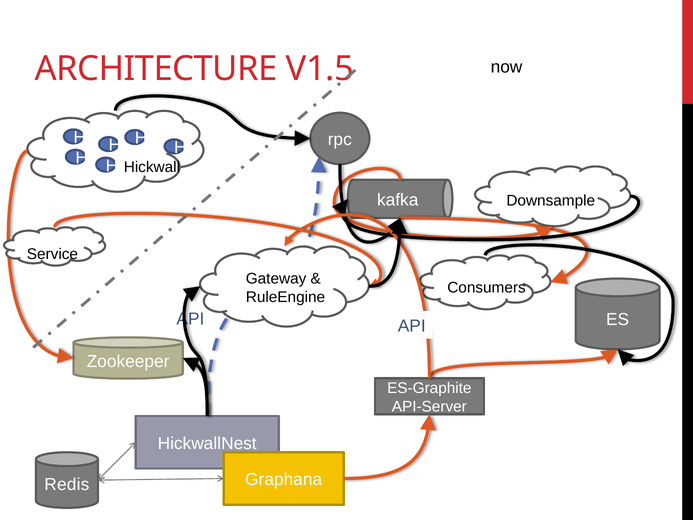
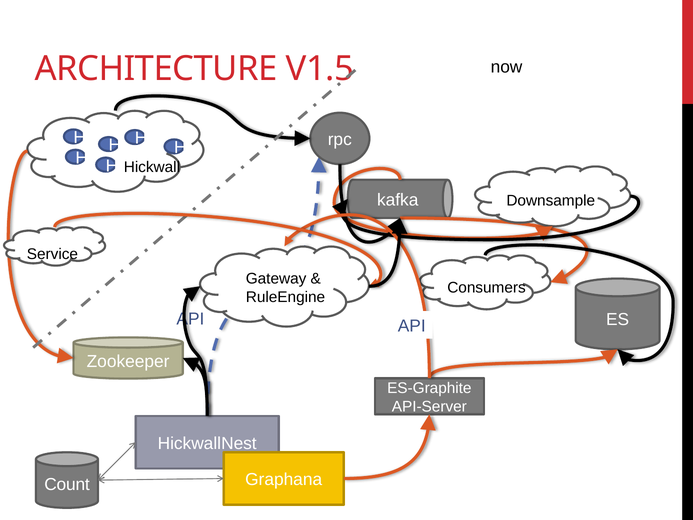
Redis: Redis -> Count
